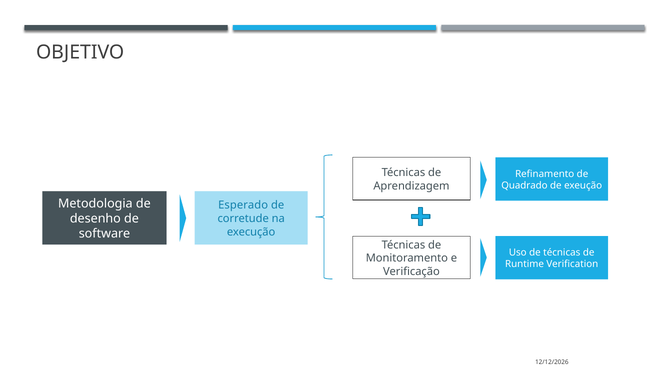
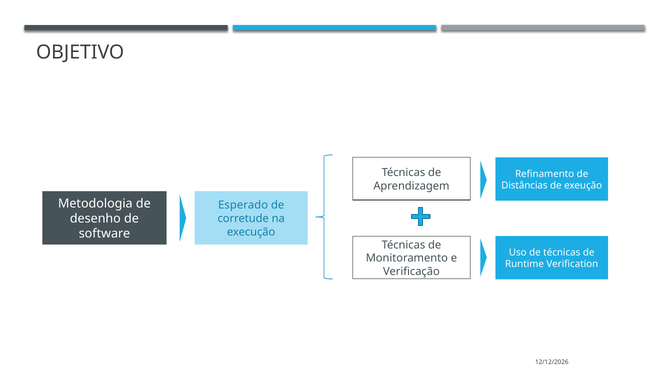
Quadrado: Quadrado -> Distâncias
